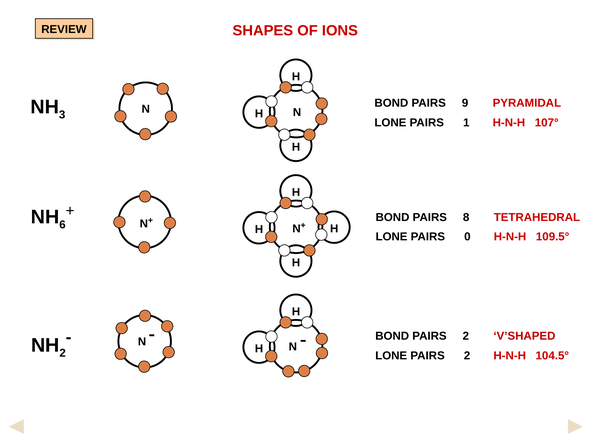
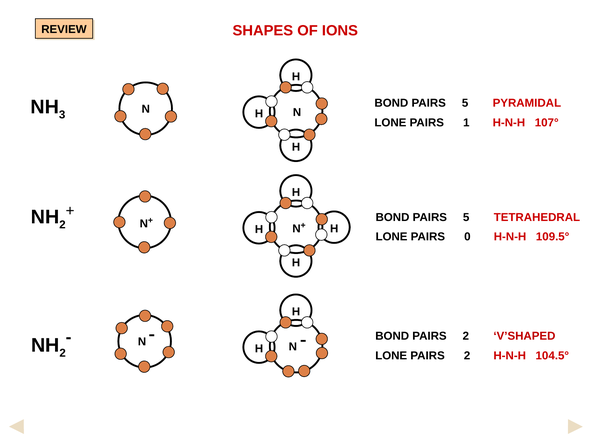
9 at (465, 103): 9 -> 5
6 at (62, 225): 6 -> 2
8 at (466, 217): 8 -> 5
